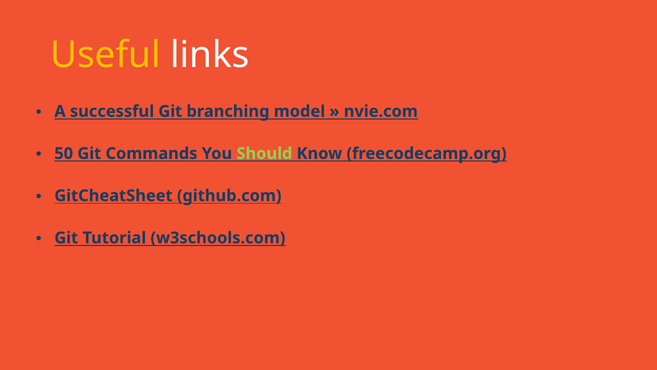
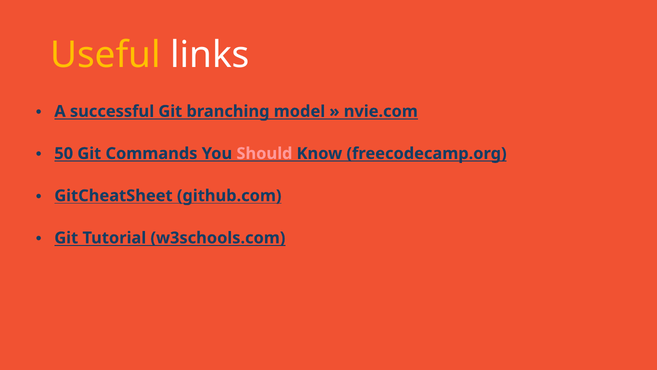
Should colour: light green -> pink
